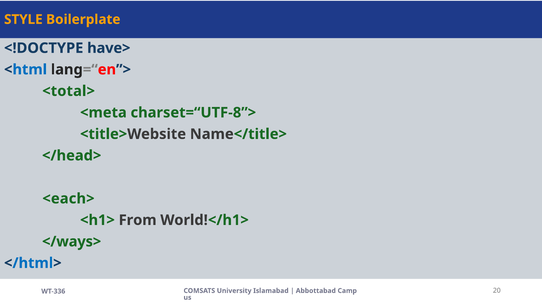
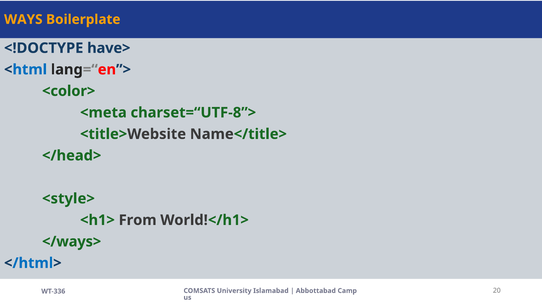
STYLE: STYLE -> WAYS
<total>: <total> -> <color>
<each>: <each> -> <style>
